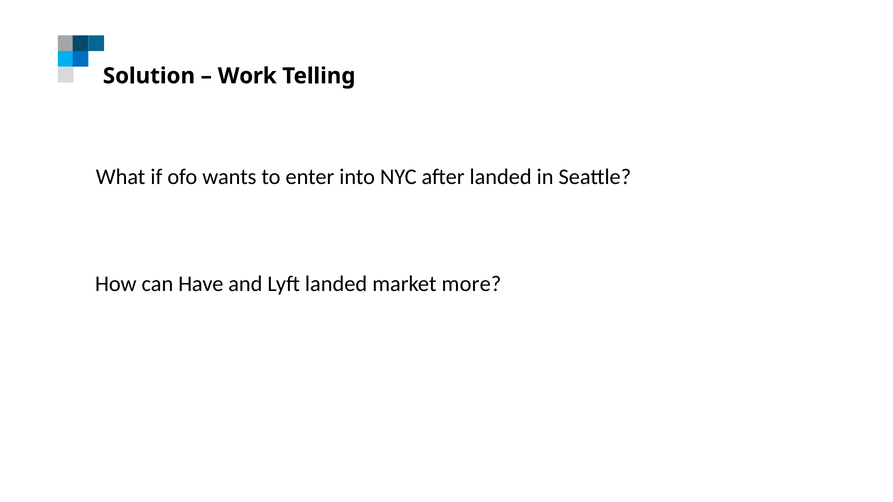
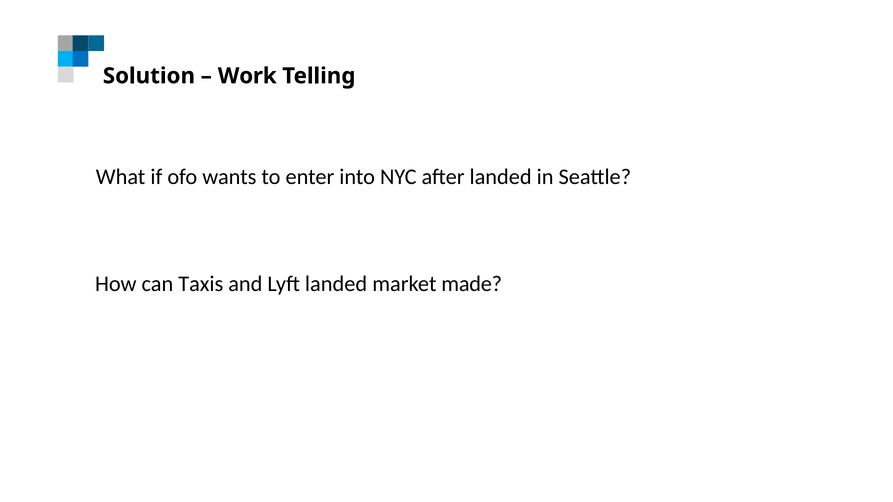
Have: Have -> Taxis
more: more -> made
